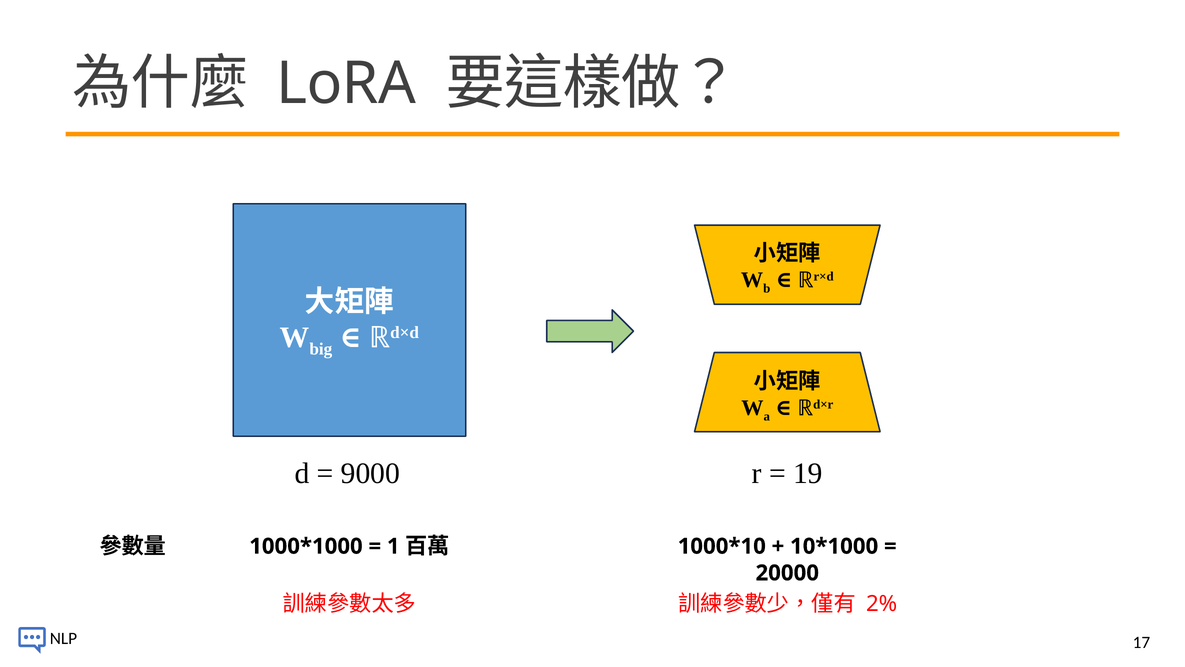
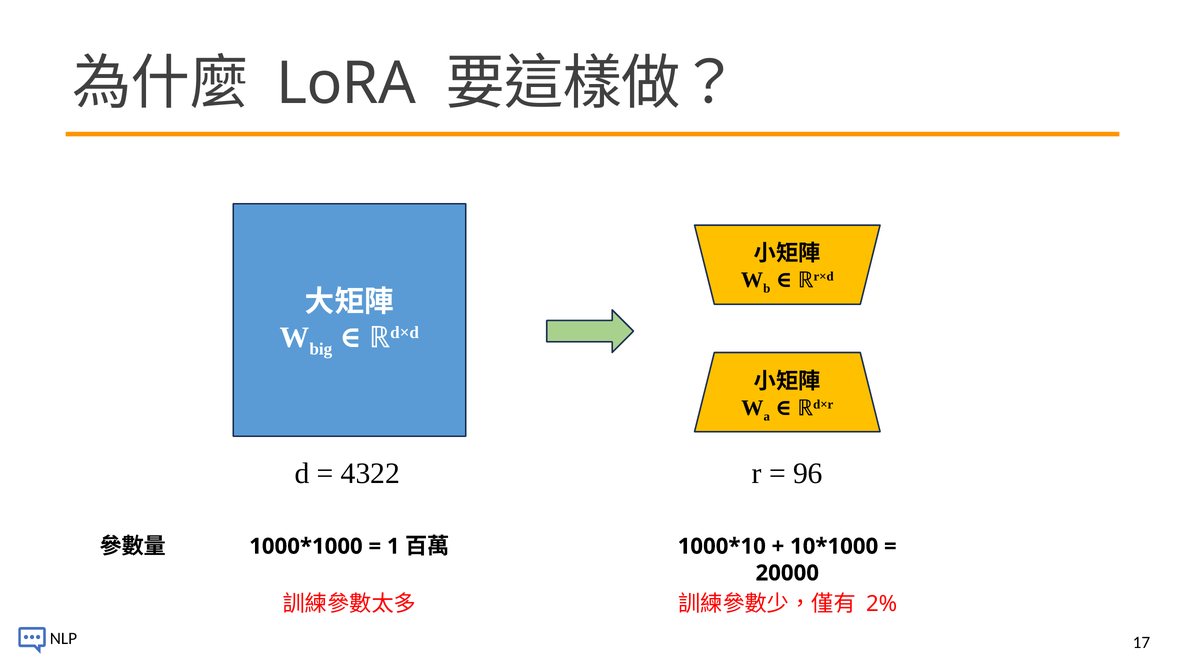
9000: 9000 -> 4322
19: 19 -> 96
